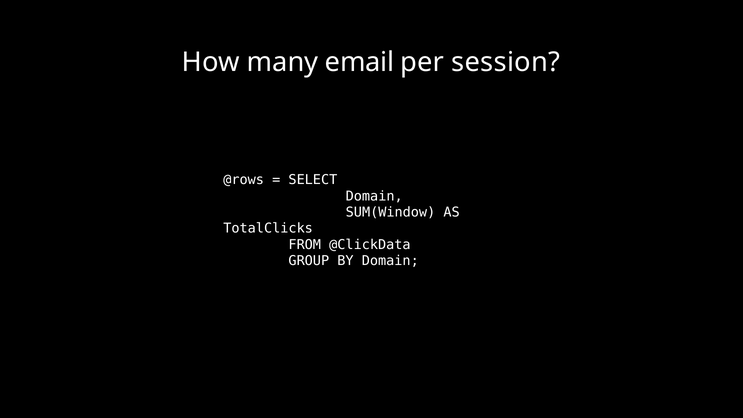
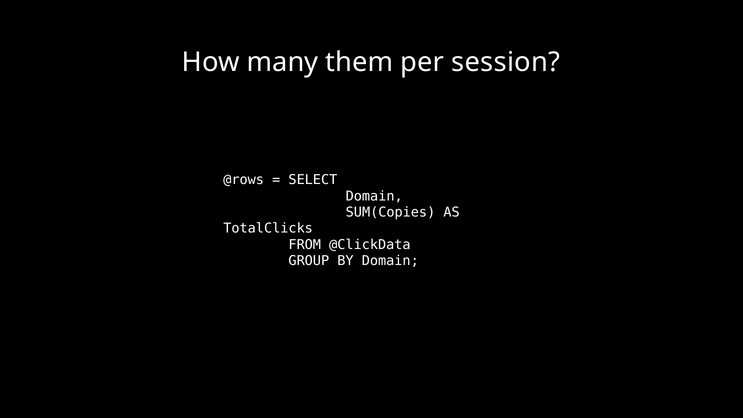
email: email -> them
SUM(Window: SUM(Window -> SUM(Copies
